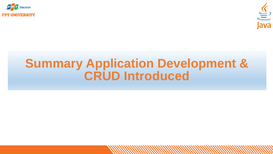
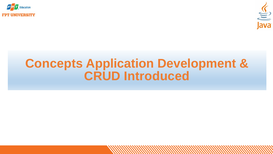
Summary: Summary -> Concepts
